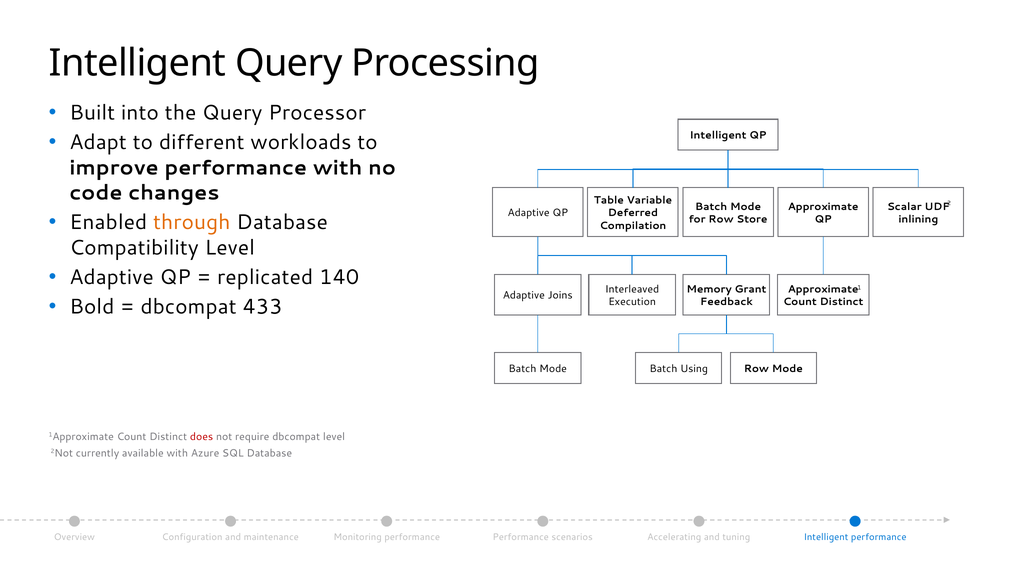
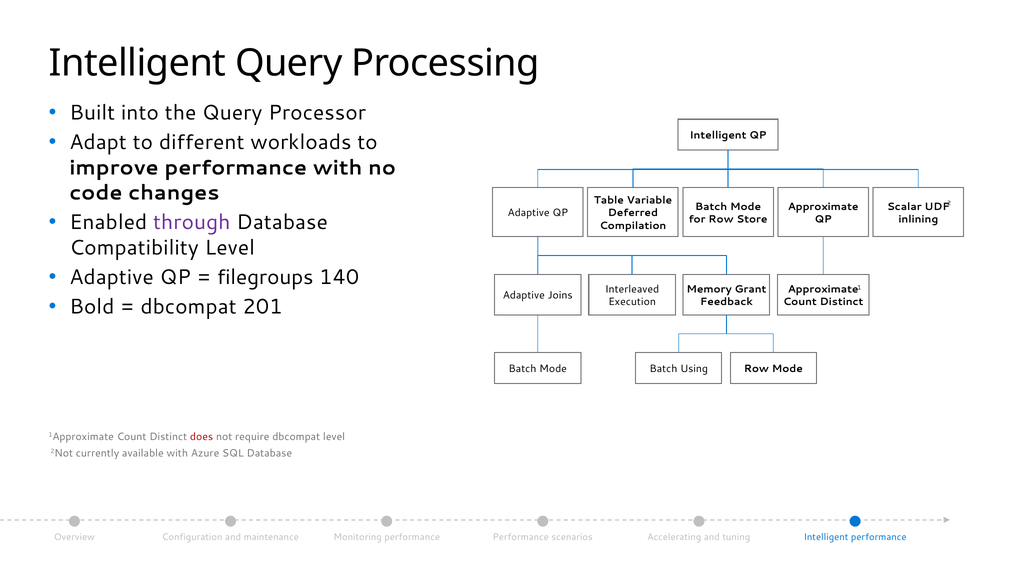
through colour: orange -> purple
replicated: replicated -> filegroups
433: 433 -> 201
